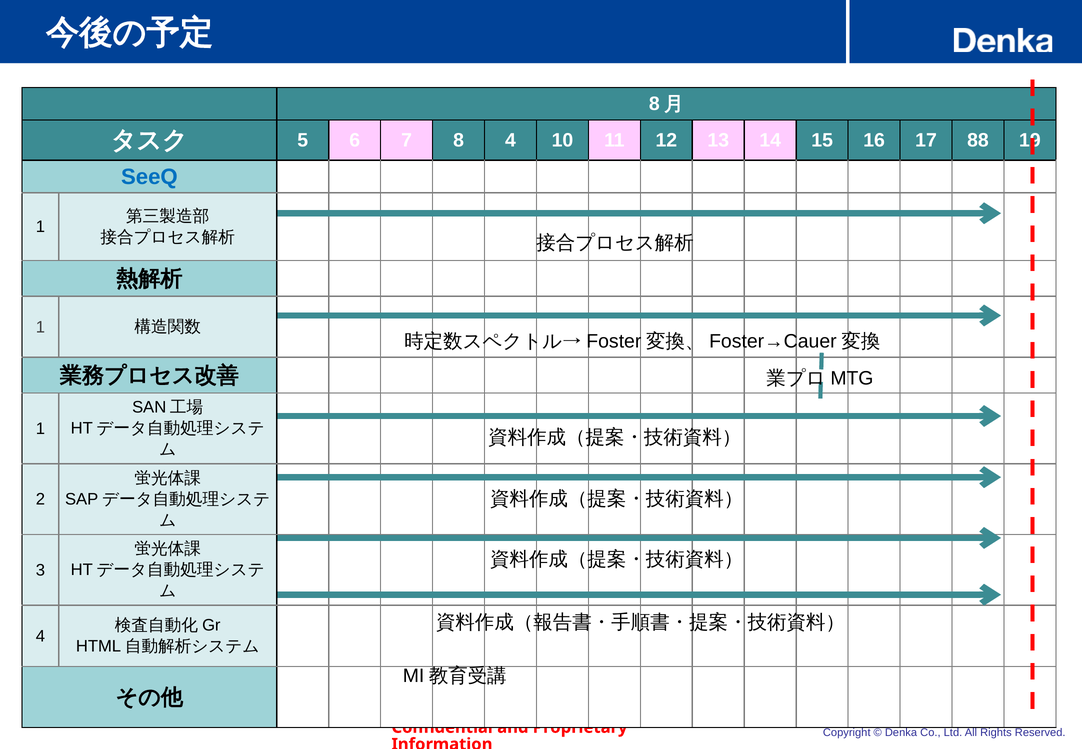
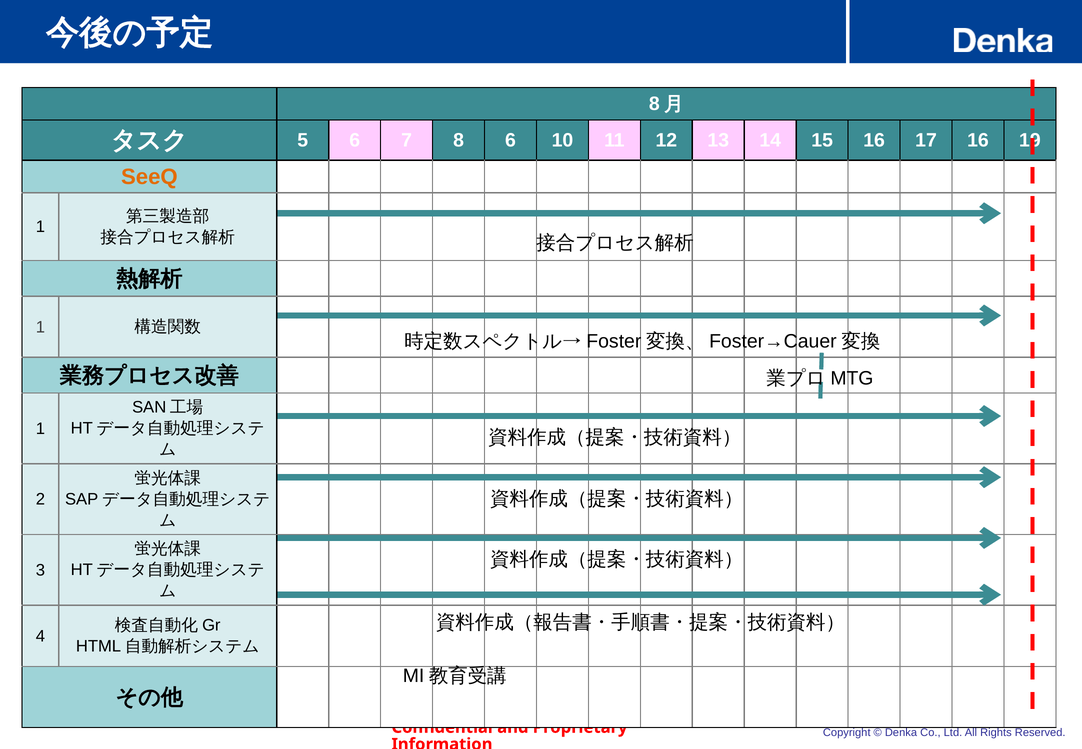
8 4: 4 -> 6
17 88: 88 -> 16
SeeQ colour: blue -> orange
